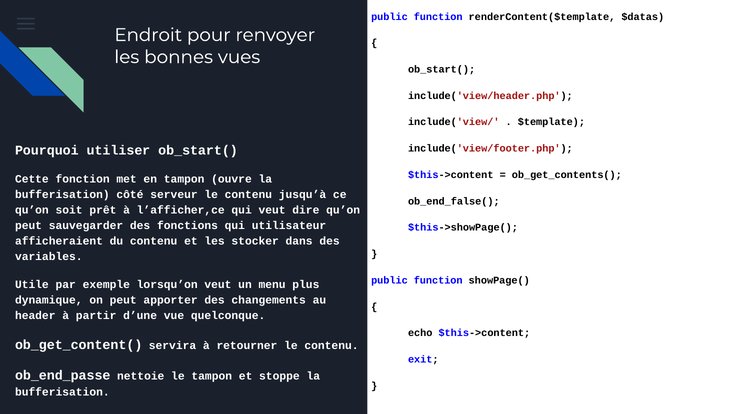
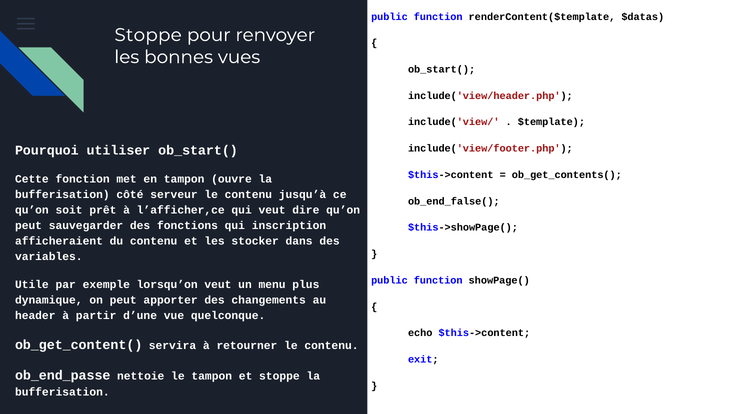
Endroit at (148, 35): Endroit -> Stoppe
utilisateur: utilisateur -> inscription
